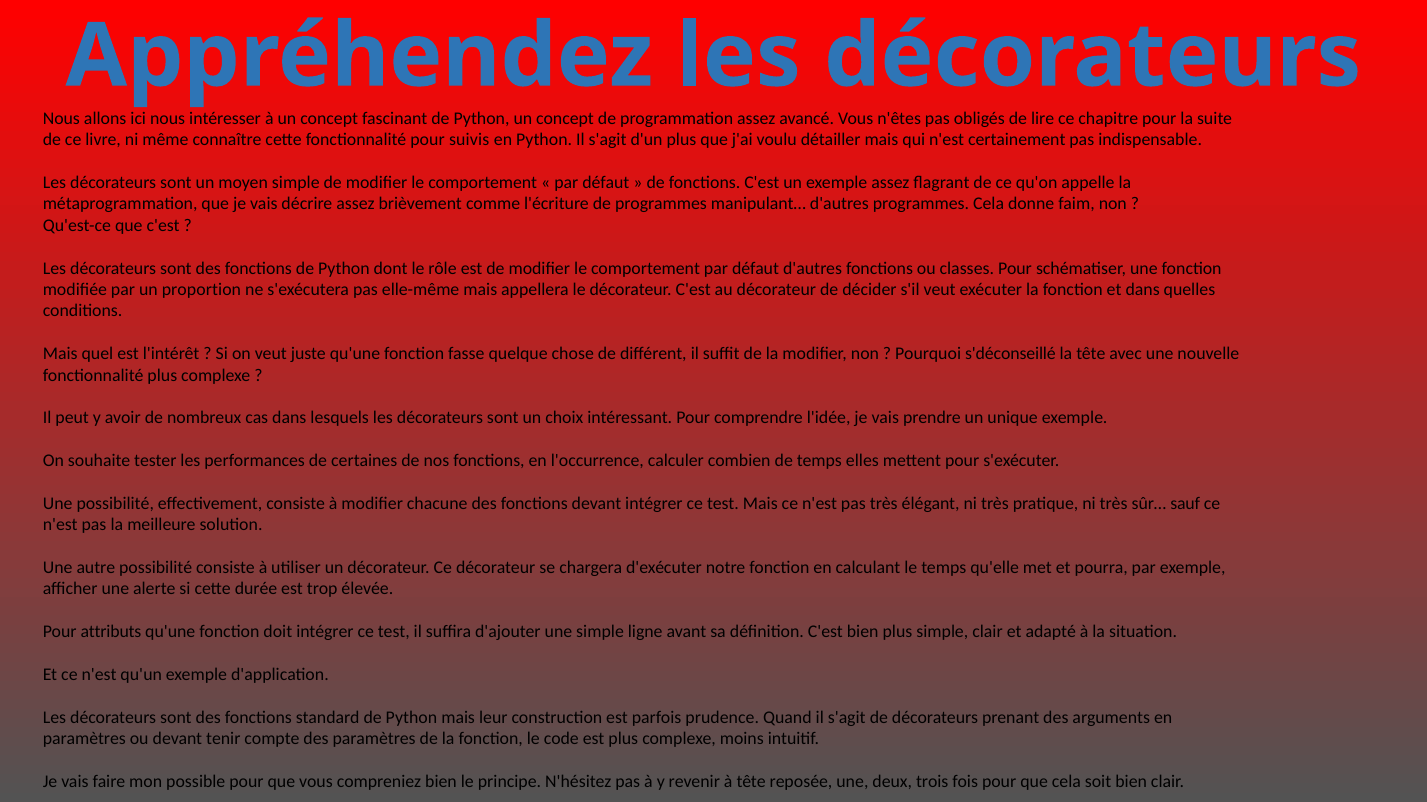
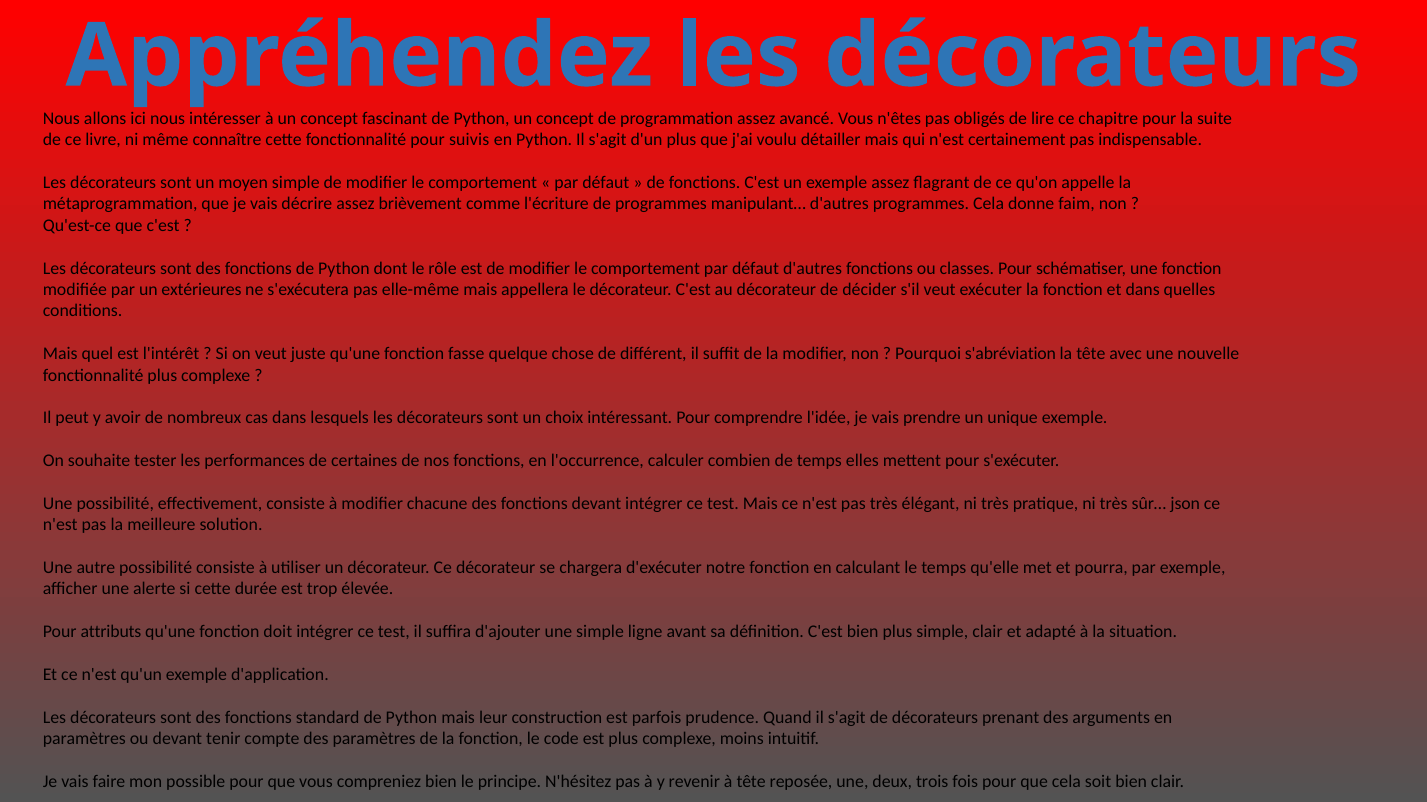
proportion: proportion -> extérieures
s'déconseillé: s'déconseillé -> s'abréviation
sauf: sauf -> json
